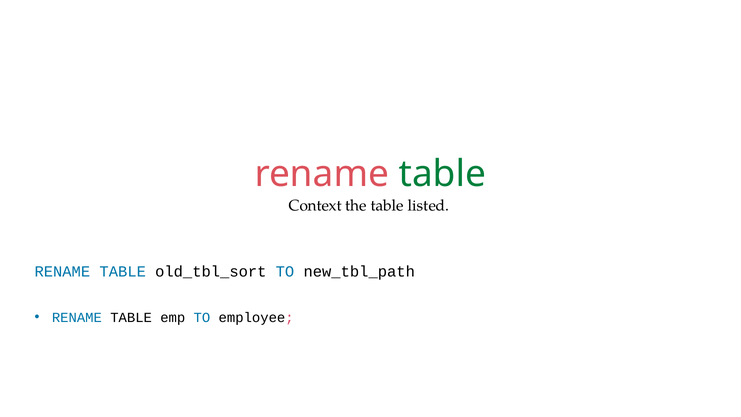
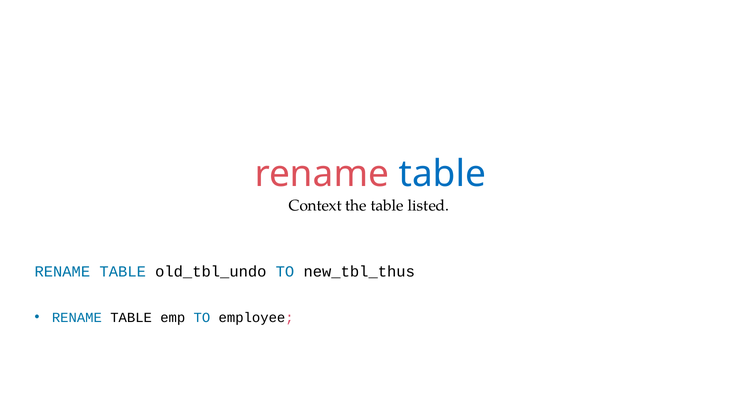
table at (442, 174) colour: green -> blue
old_tbl_sort: old_tbl_sort -> old_tbl_undo
new_tbl_path: new_tbl_path -> new_tbl_thus
